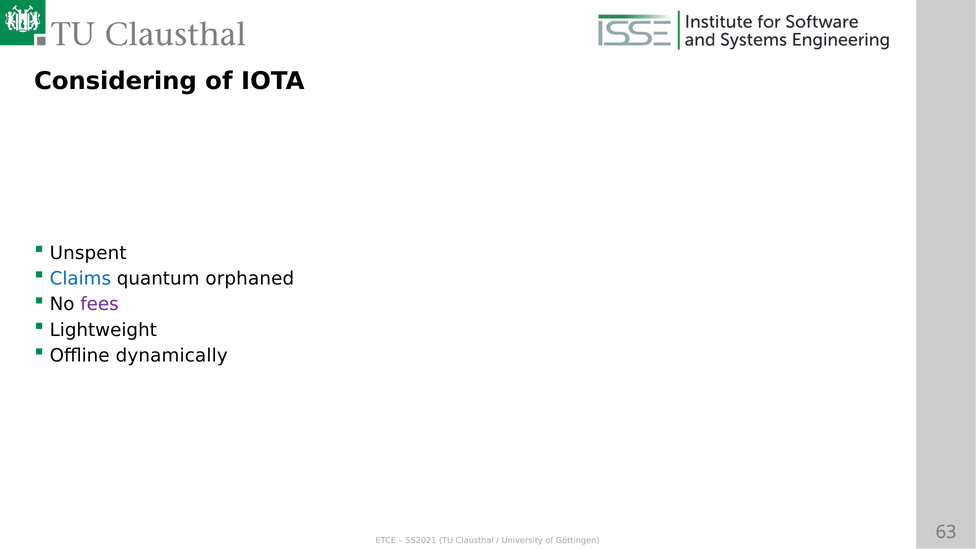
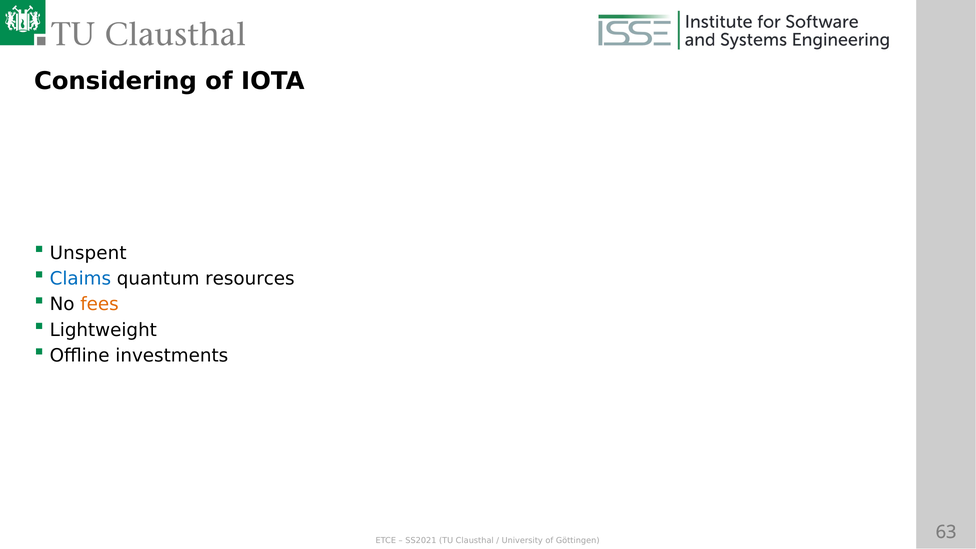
orphaned: orphaned -> resources
fees colour: purple -> orange
dynamically: dynamically -> investments
